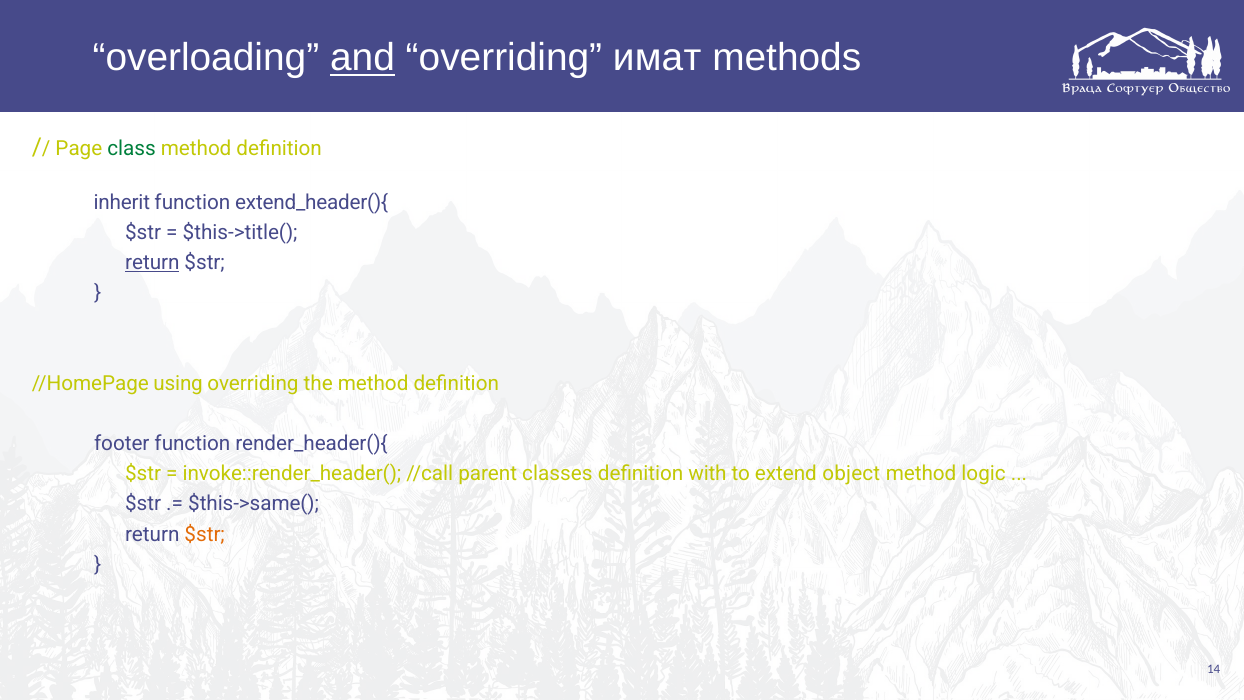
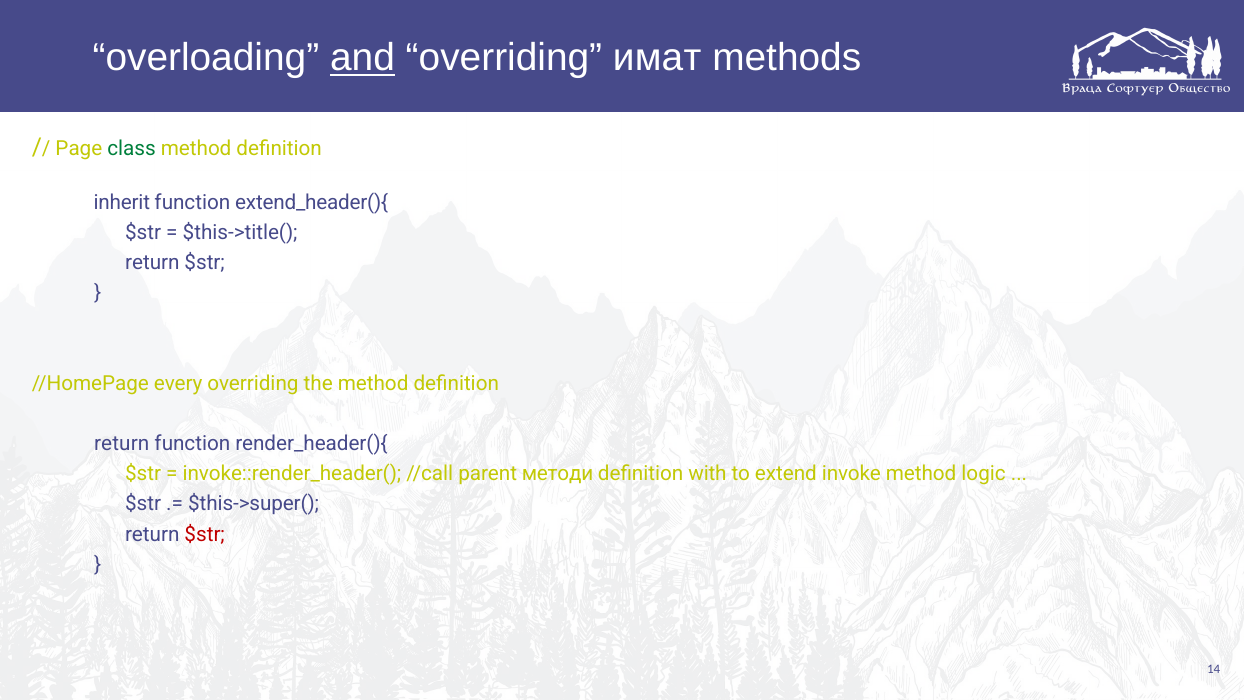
return at (152, 263) underline: present -> none
using: using -> every
footer at (122, 444): footer -> return
classes: classes -> методи
object: object -> invoke
$this->same(: $this->same( -> $this->super(
$str at (205, 534) colour: orange -> red
